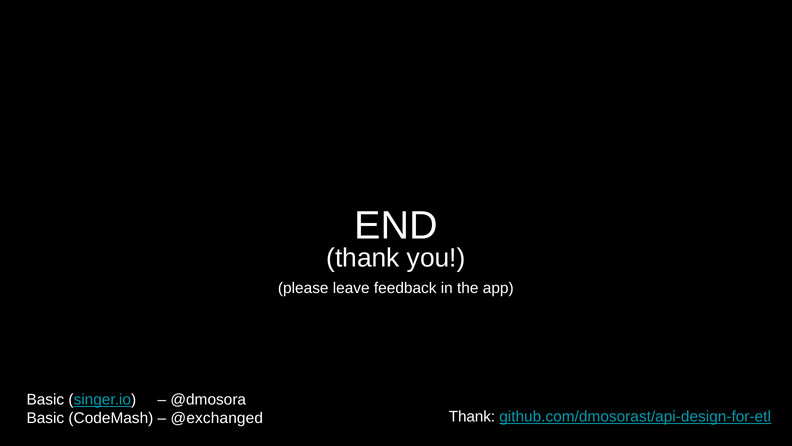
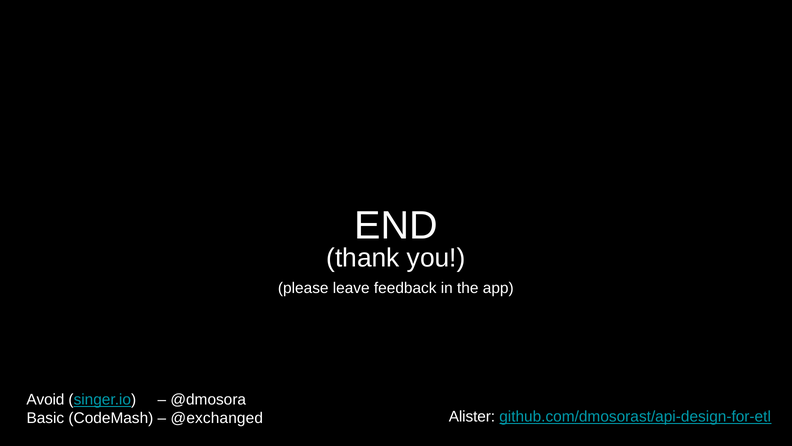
Basic at (45, 399): Basic -> Avoid
Thank at (472, 416): Thank -> Alister
